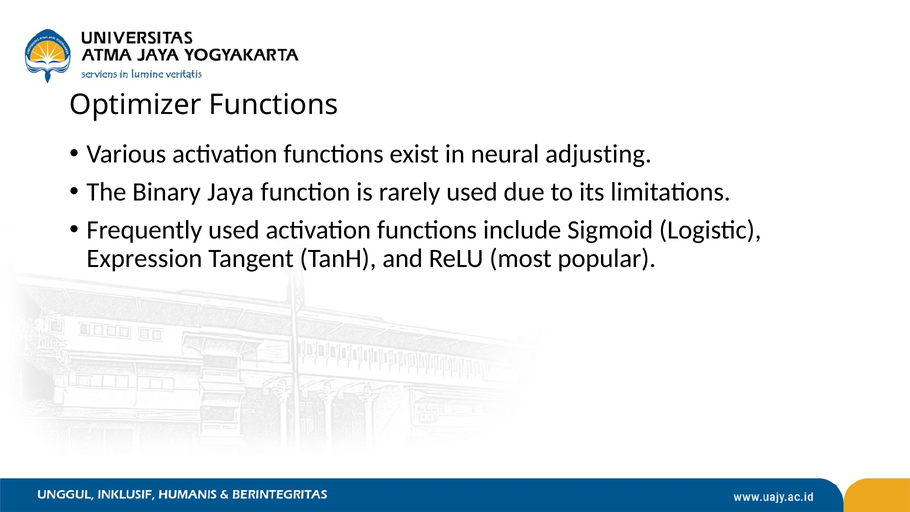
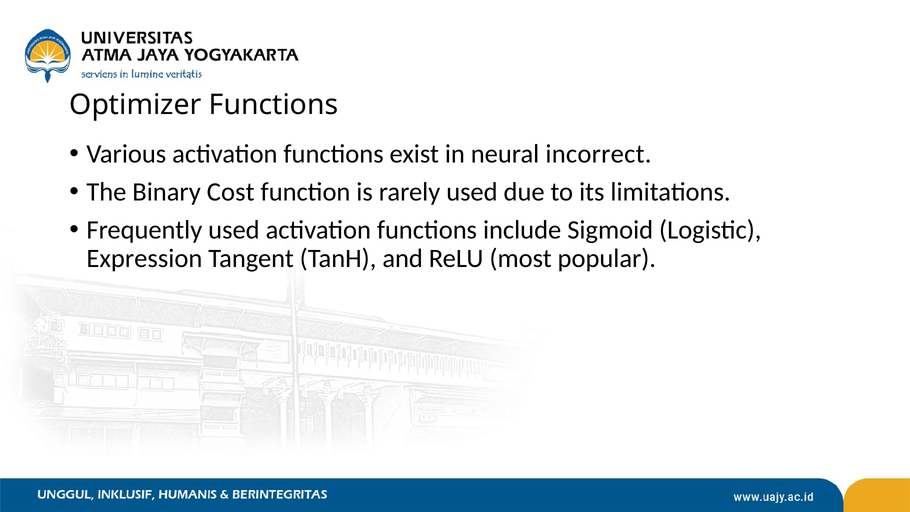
adjusting: adjusting -> incorrect
Jaya: Jaya -> Cost
